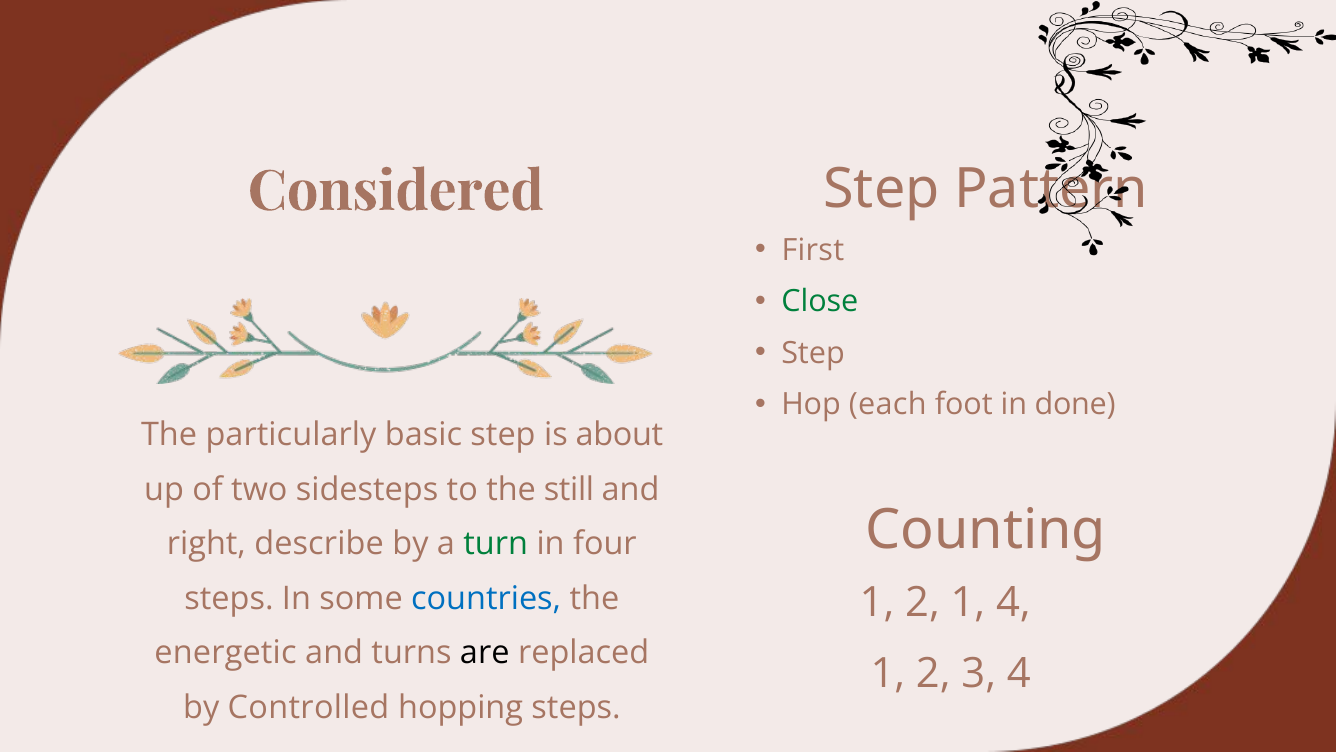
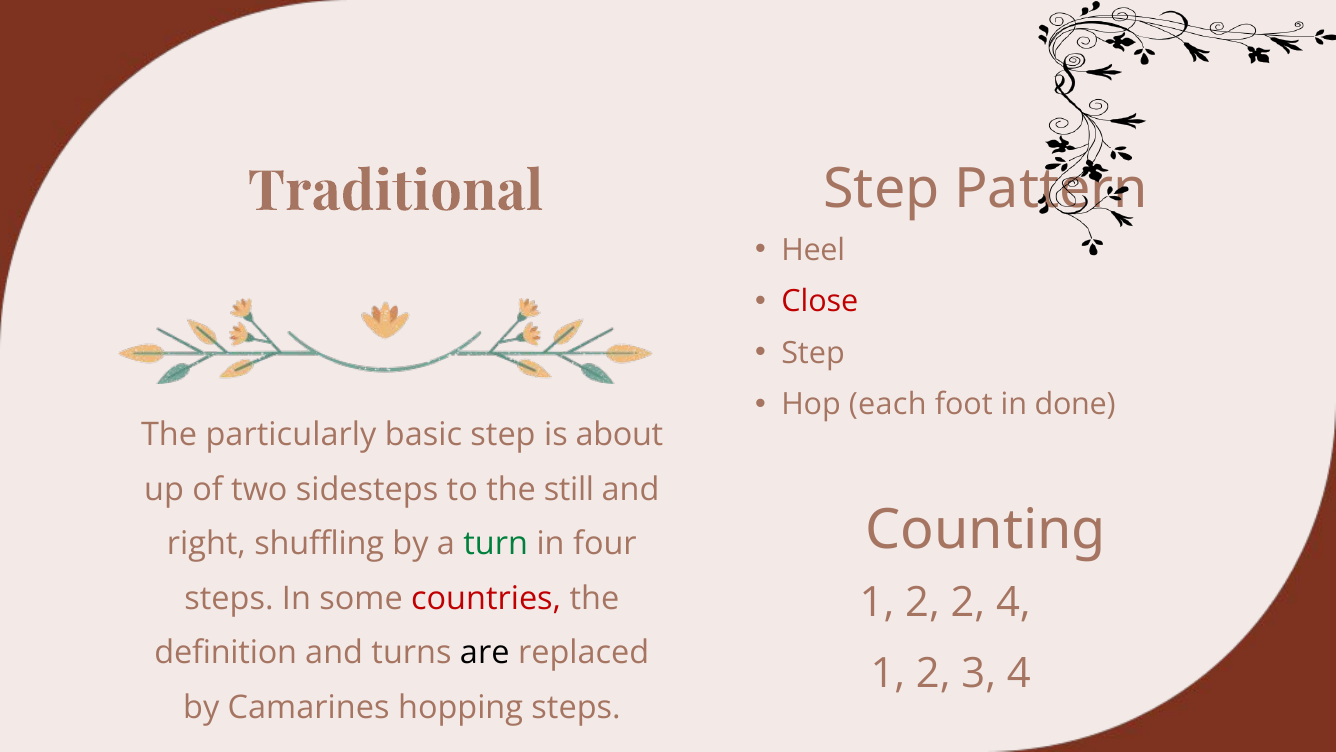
Considered: Considered -> Traditional
First: First -> Heel
Close colour: green -> red
describe: describe -> shuffling
countries colour: blue -> red
2 1: 1 -> 2
energetic: energetic -> definition
Controlled: Controlled -> Camarines
